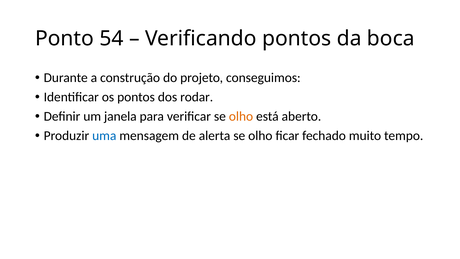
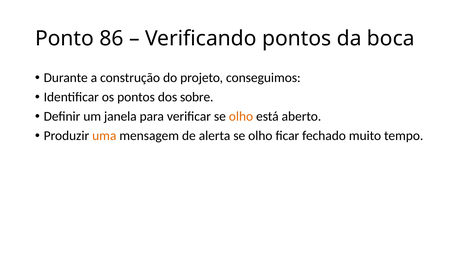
54: 54 -> 86
rodar: rodar -> sobre
uma colour: blue -> orange
